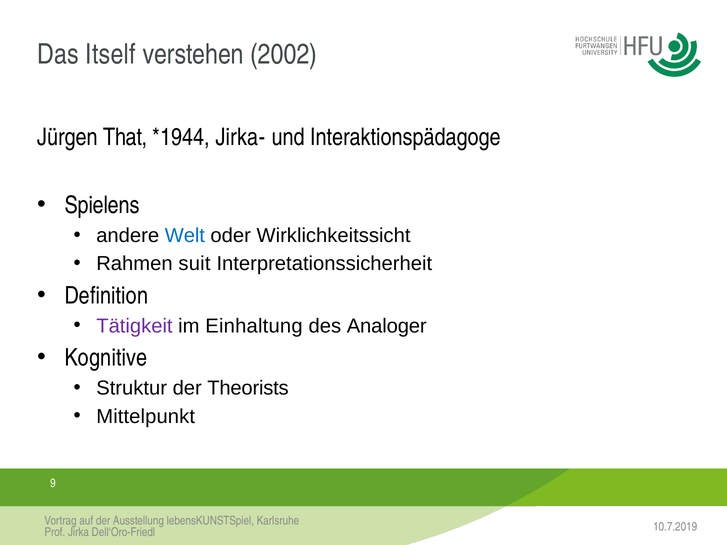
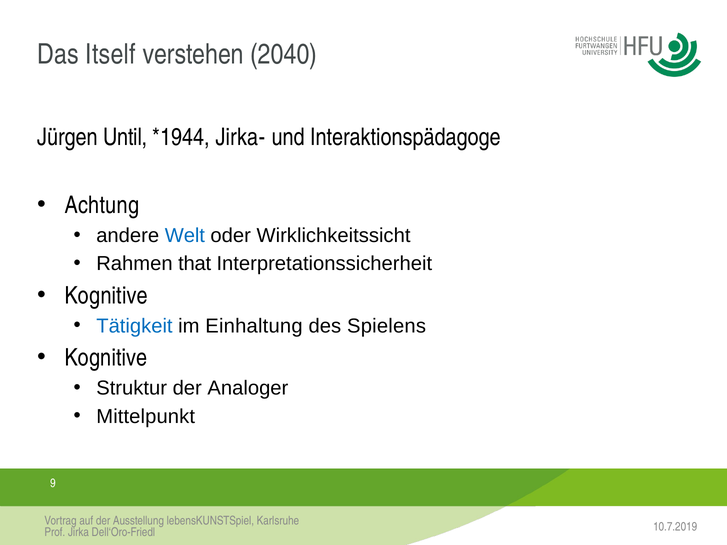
2002: 2002 -> 2040
That: That -> Until
Spielens: Spielens -> Achtung
suit: suit -> that
Definition at (106, 296): Definition -> Kognitive
Tätigkeit colour: purple -> blue
Analoger: Analoger -> Spielens
Theorists: Theorists -> Analoger
